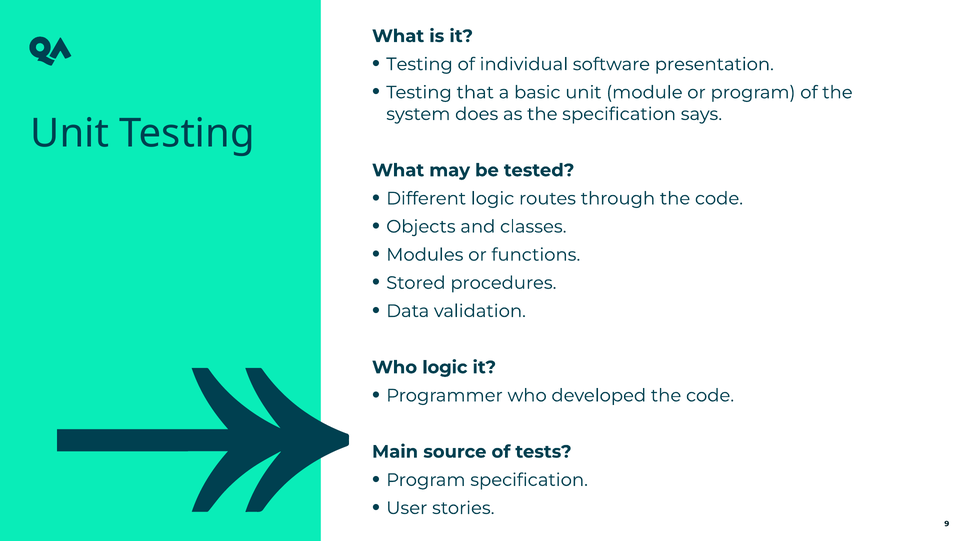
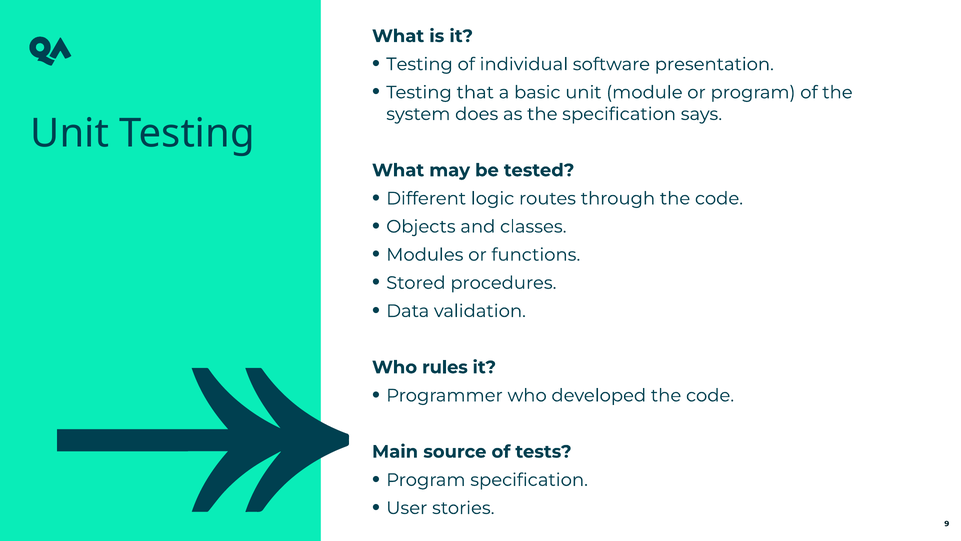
Who logic: logic -> rules
